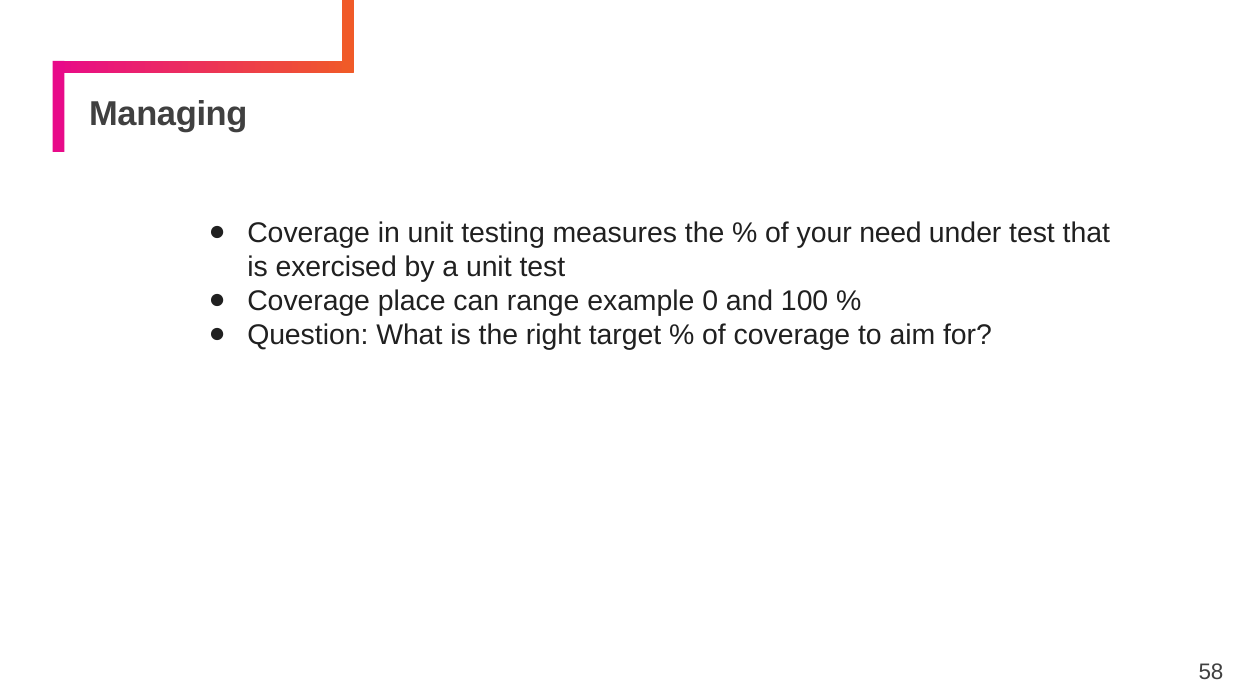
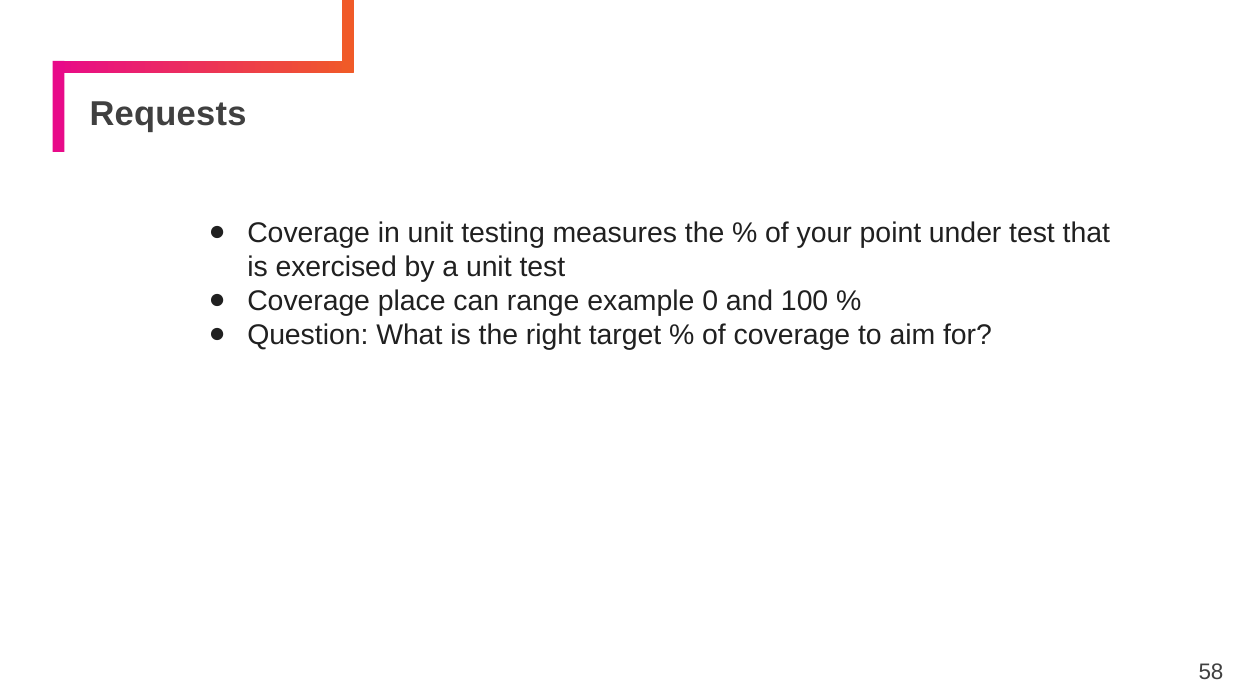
Managing: Managing -> Requests
need: need -> point
